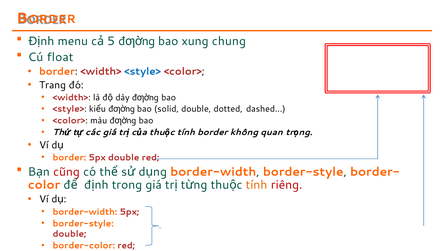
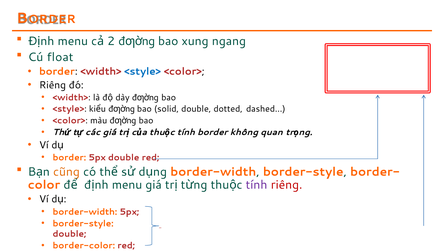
5: 5 -> 2
chung: chung -> ngang
Trang at (53, 85): Trang -> Riêng
cũng colour: red -> orange
trong at (127, 185): trong -> menu
tính at (257, 185) colour: orange -> purple
